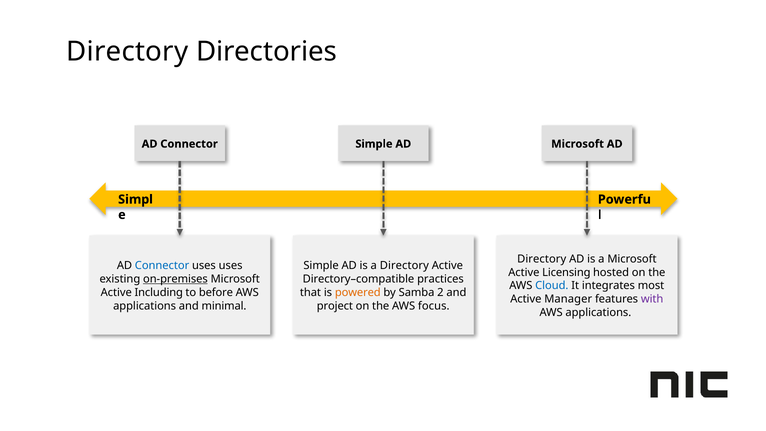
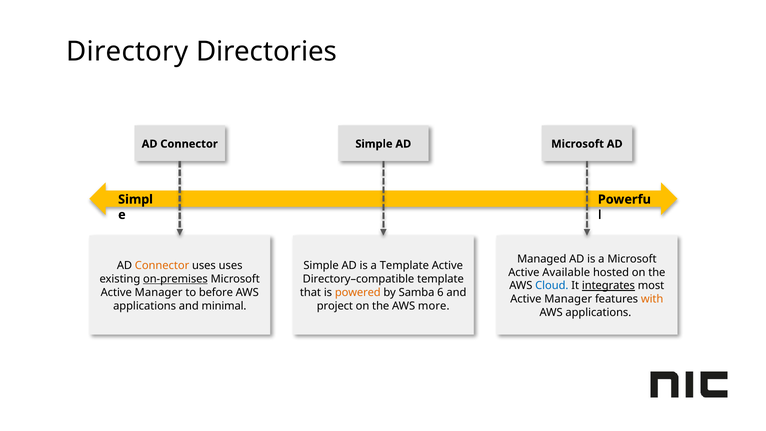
Directory at (542, 259): Directory -> Managed
Connector at (162, 266) colour: blue -> orange
a Directory: Directory -> Template
Licensing: Licensing -> Available
Directory–compatible practices: practices -> template
integrates underline: none -> present
Including at (159, 292): Including -> Manager
2: 2 -> 6
with colour: purple -> orange
focus: focus -> more
